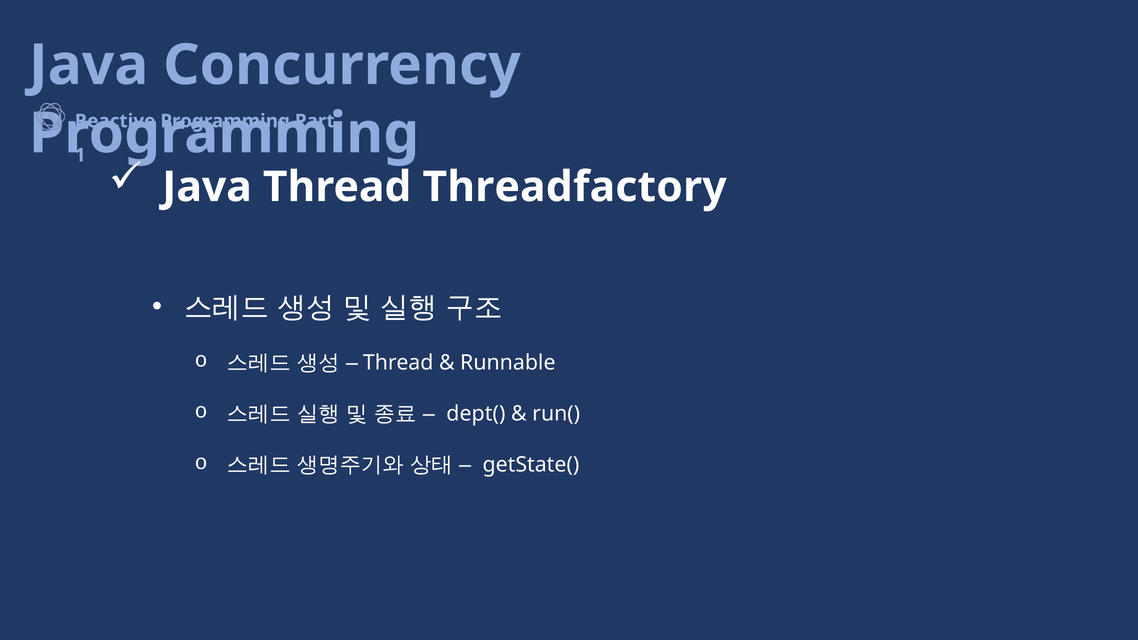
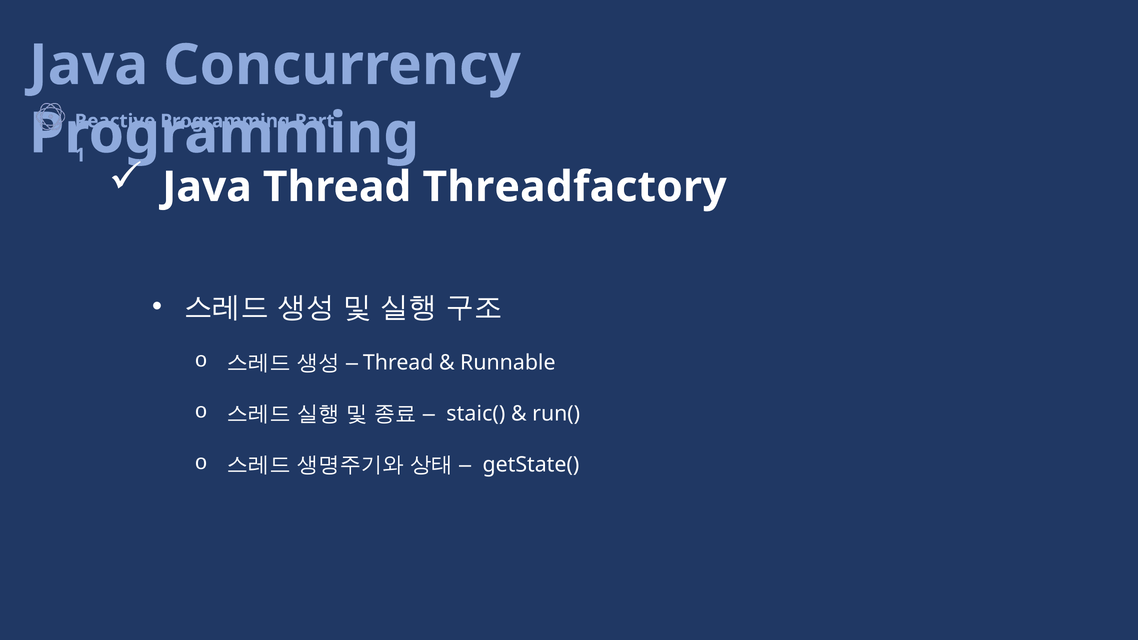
dept(: dept( -> staic(
